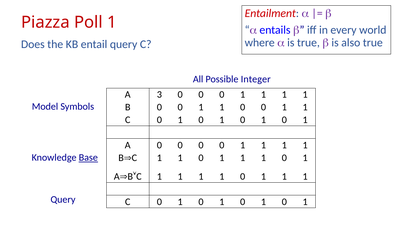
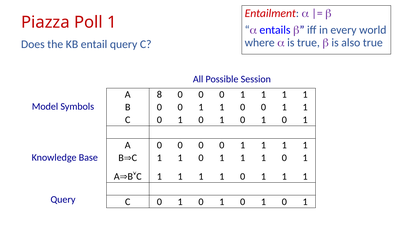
Integer: Integer -> Session
3: 3 -> 8
Base underline: present -> none
